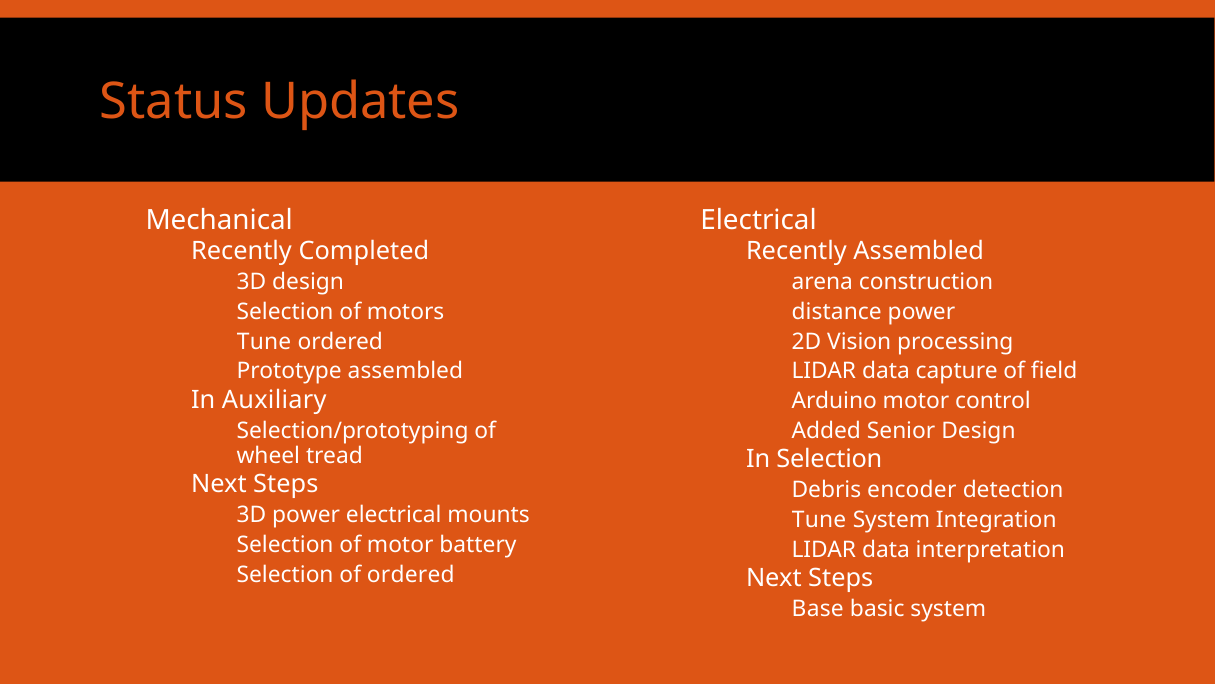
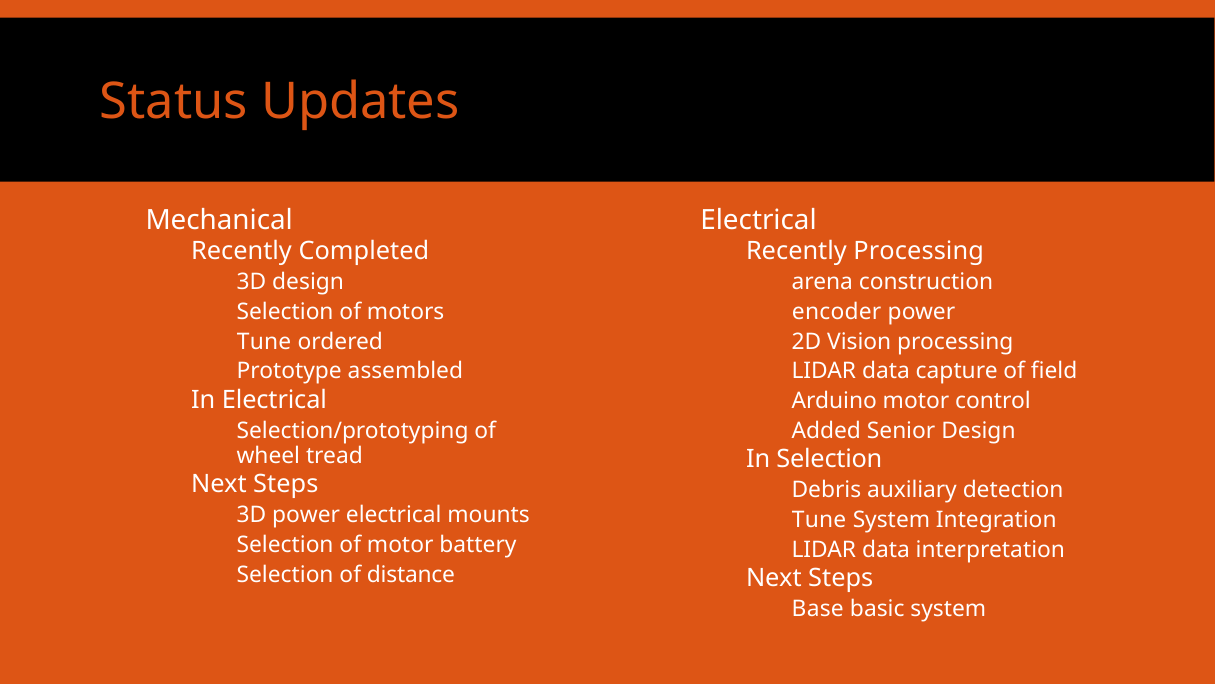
Assembled at (919, 251): Assembled -> Processing
distance: distance -> encoder
Auxiliary at (274, 400): Auxiliary -> Electrical
encoder: encoder -> auxiliary
of ordered: ordered -> distance
